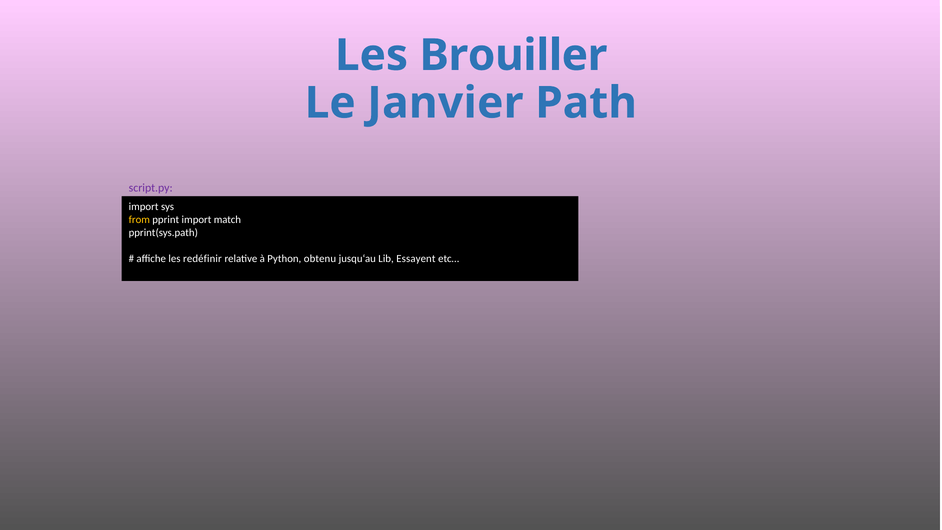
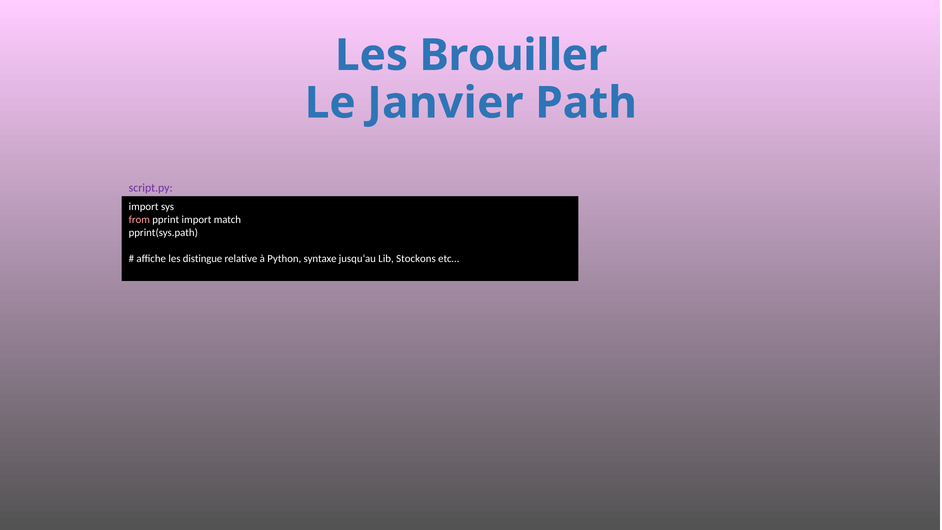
from colour: yellow -> pink
redéfinir: redéfinir -> distingue
obtenu: obtenu -> syntaxe
Essayent: Essayent -> Stockons
